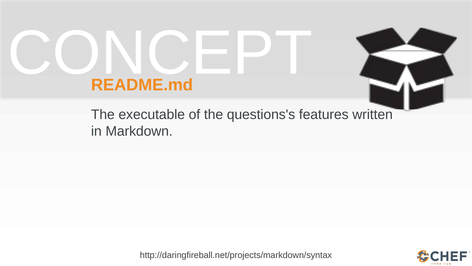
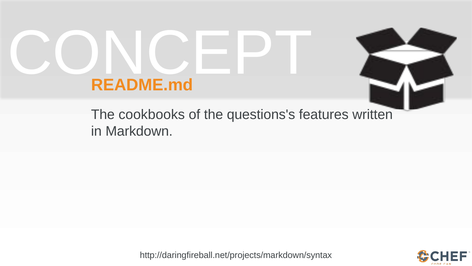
executable: executable -> cookbooks
